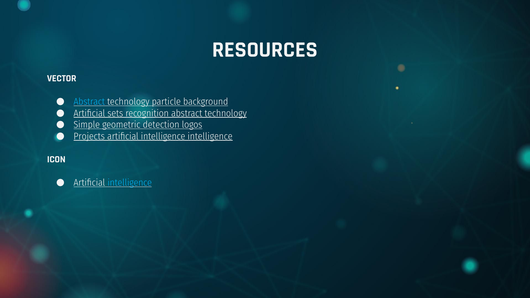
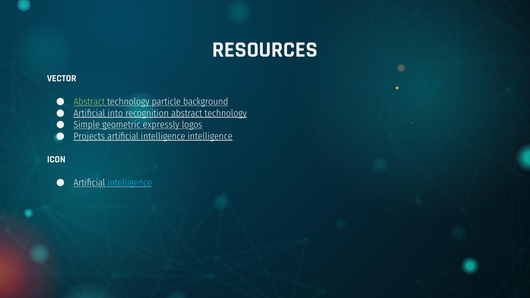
Abstract at (89, 102) colour: light blue -> light green
sets: sets -> into
detection: detection -> expressly
